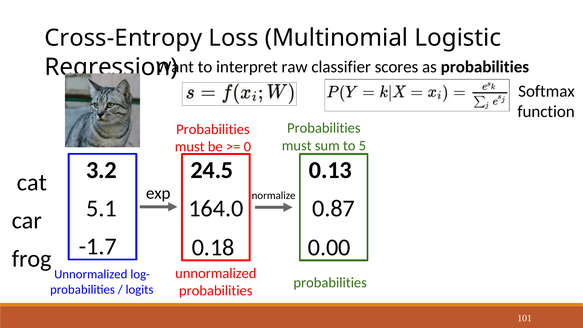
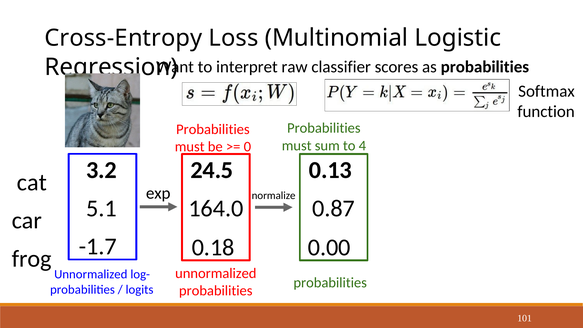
5: 5 -> 4
